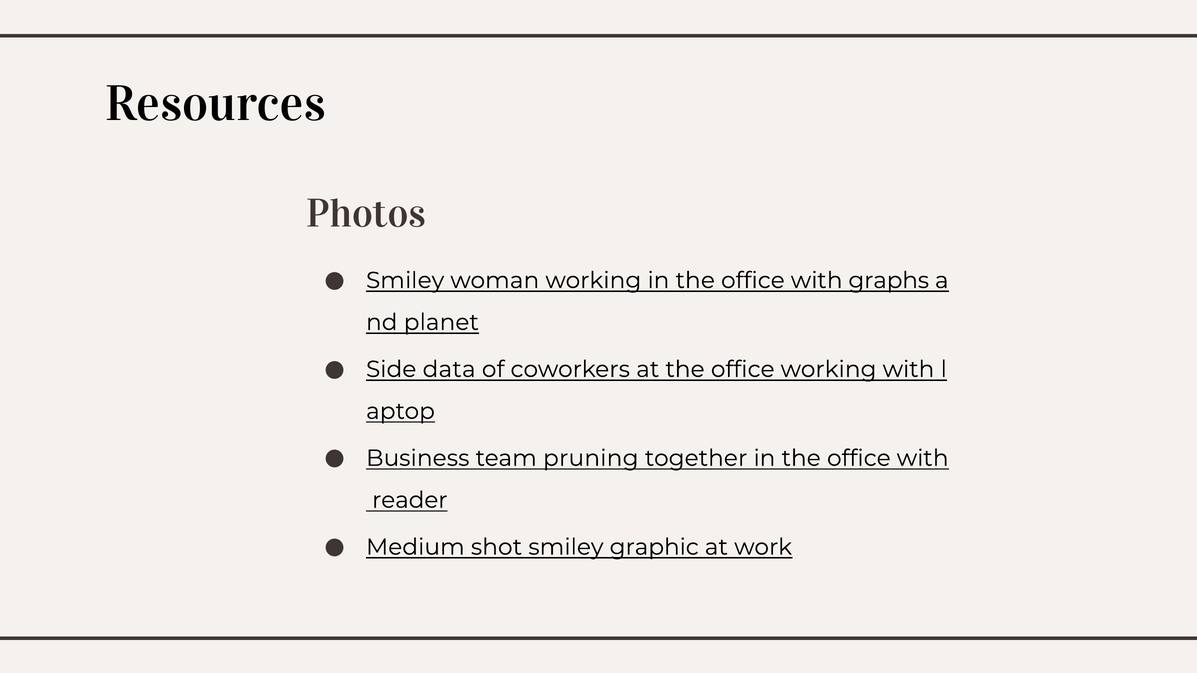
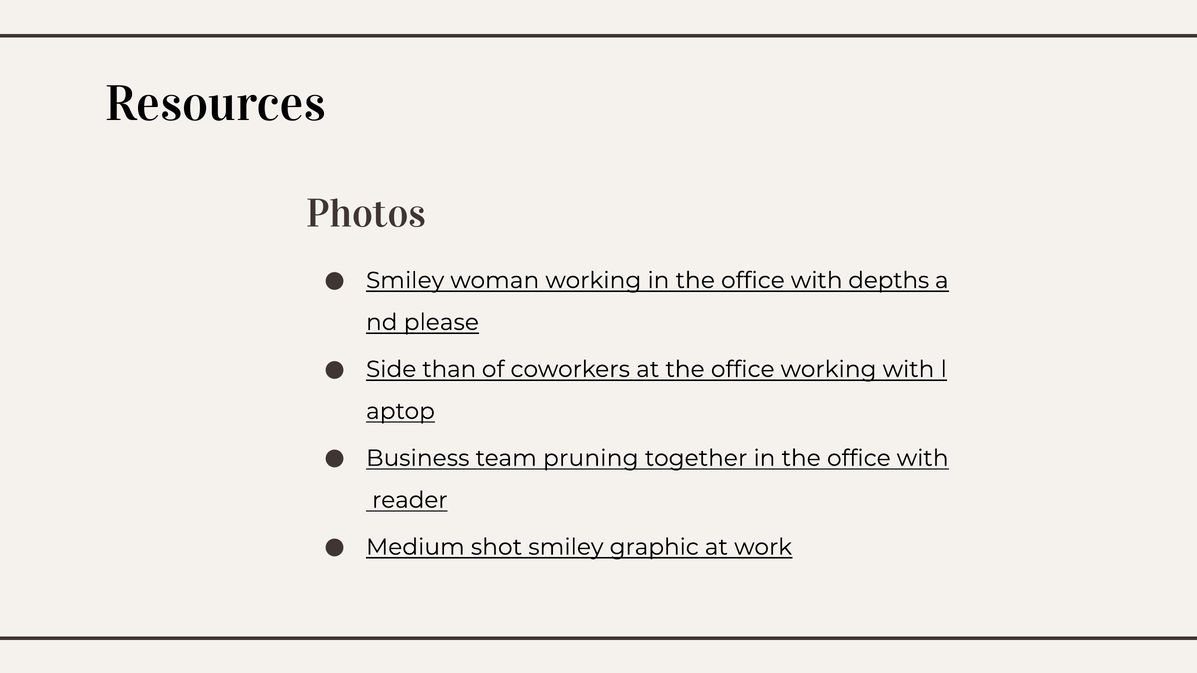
graphs: graphs -> depths
planet: planet -> please
data: data -> than
